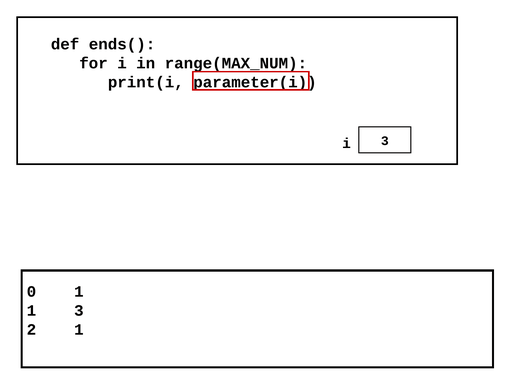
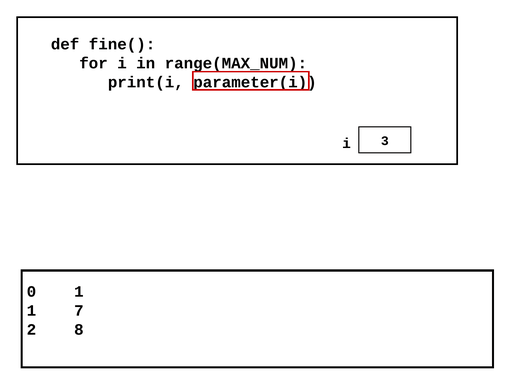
ends(: ends( -> fine(
1 3: 3 -> 7
2 1: 1 -> 8
